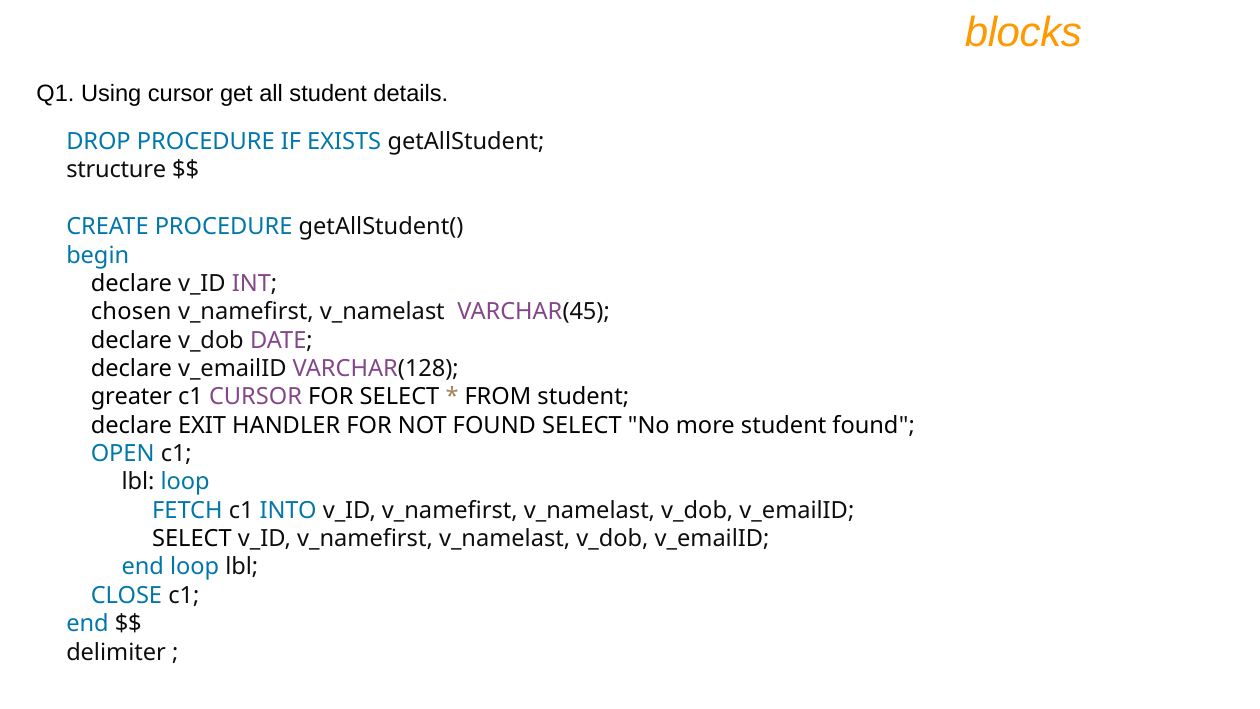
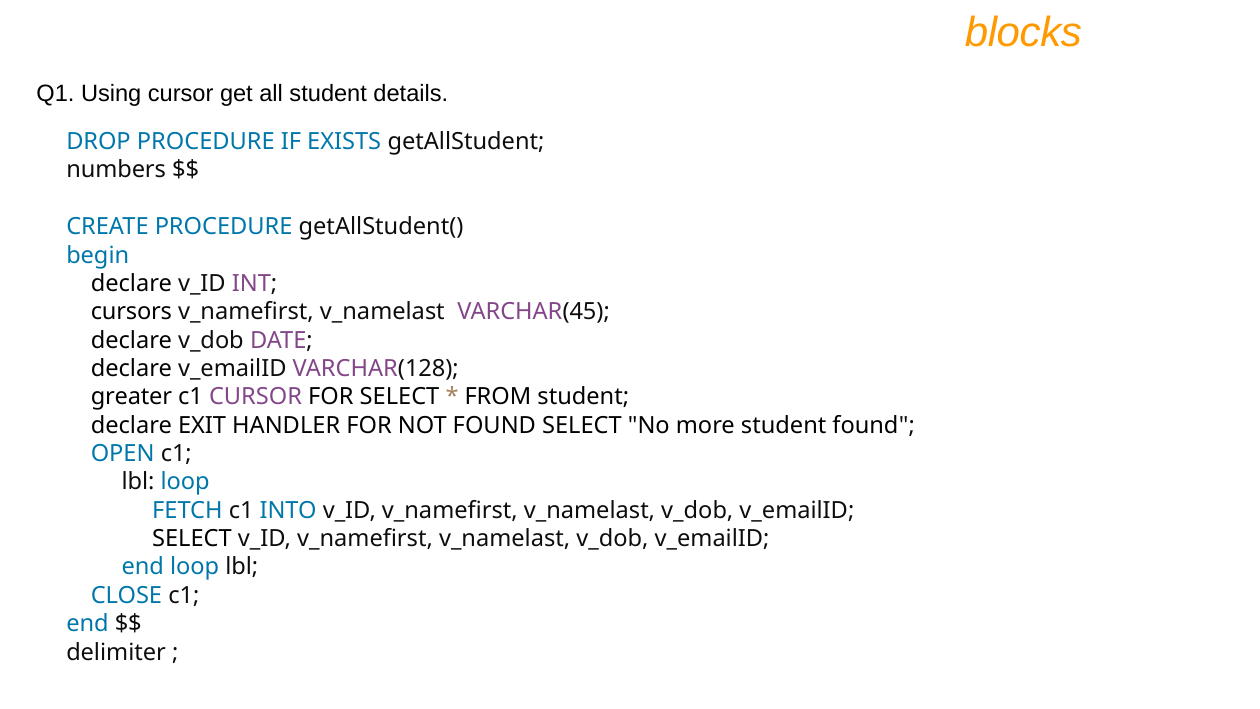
structure: structure -> numbers
chosen: chosen -> cursors
